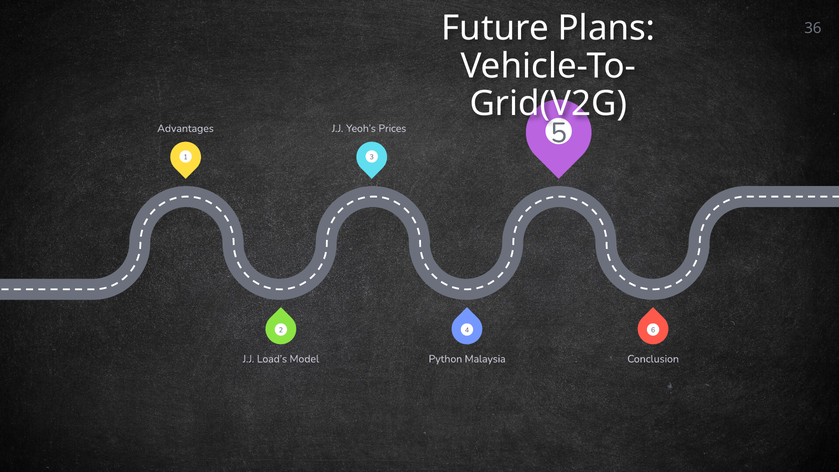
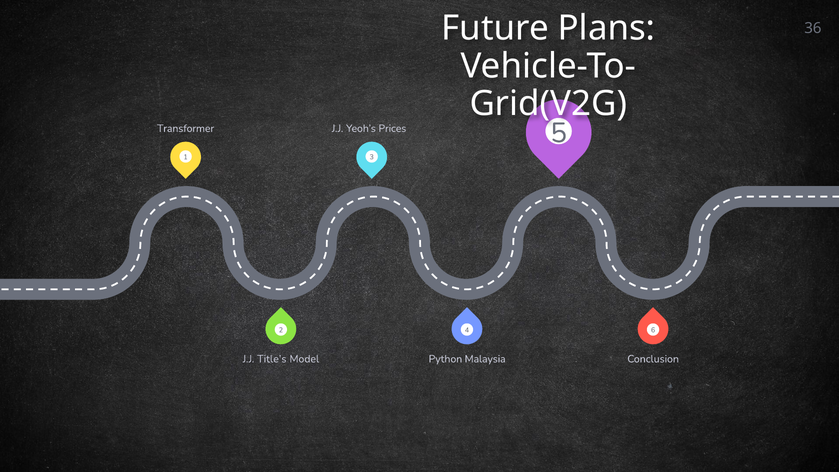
Advantages: Advantages -> Transformer
Load’s: Load’s -> Title’s
